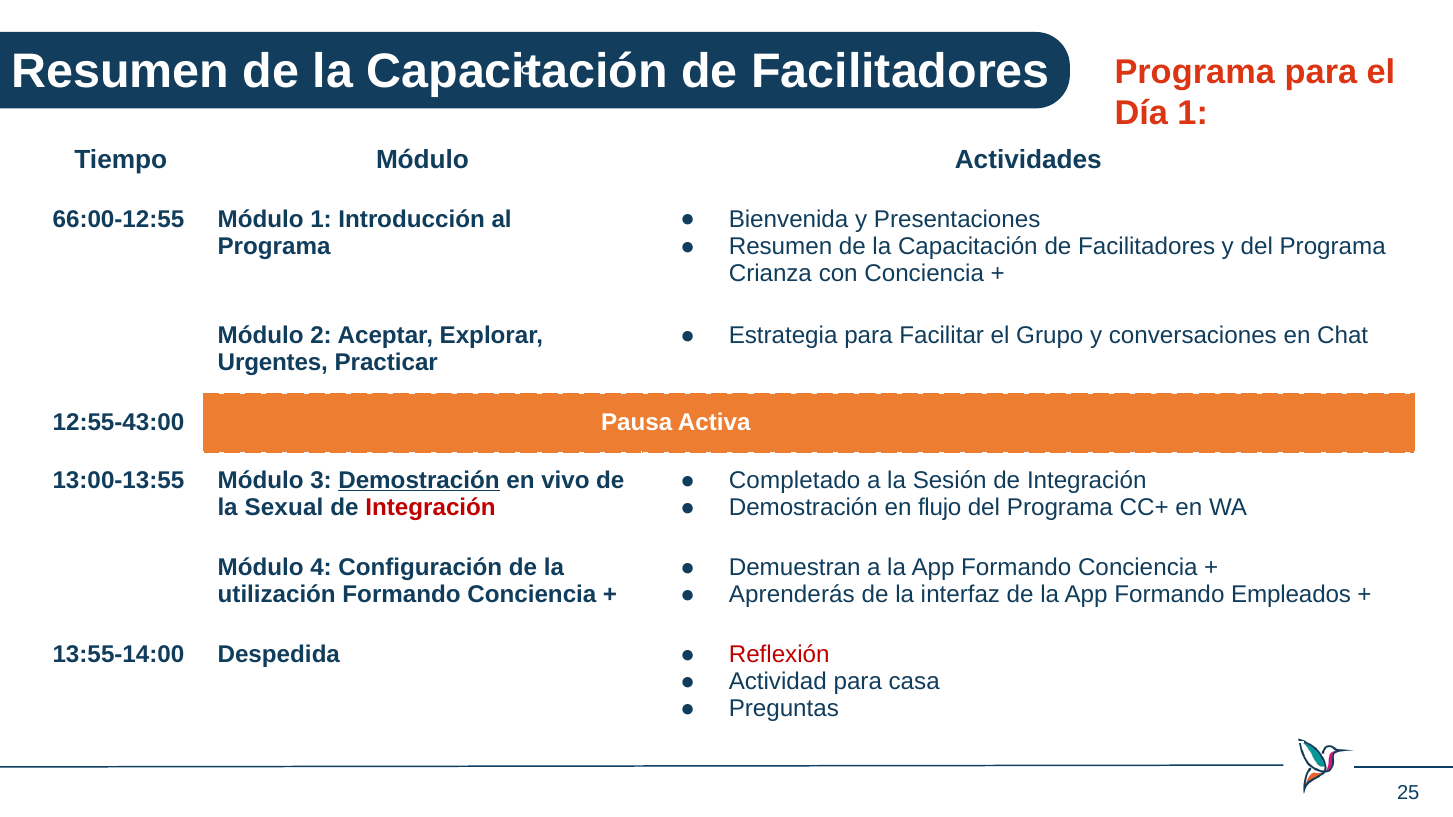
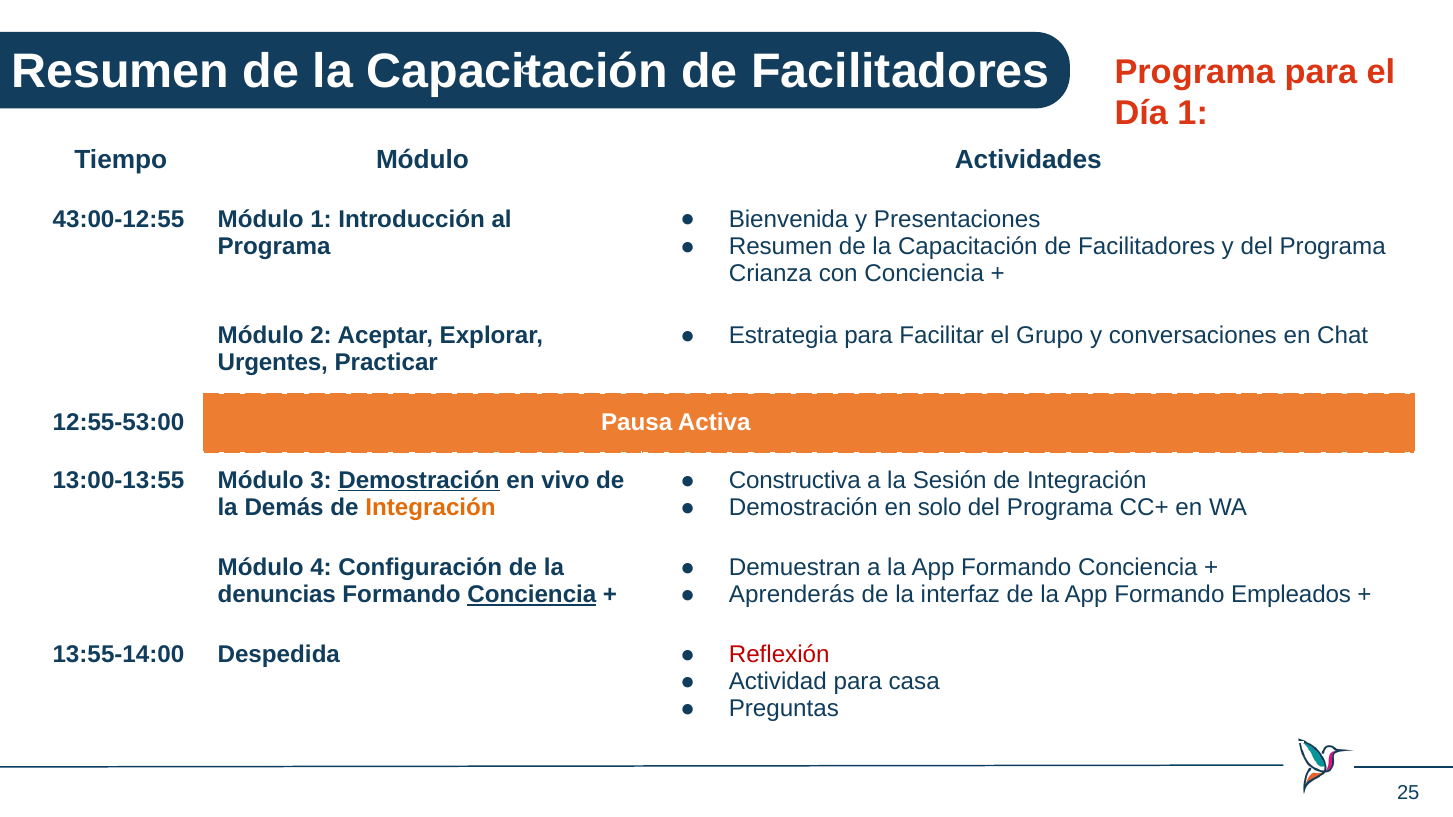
66:00-12:55: 66:00-12:55 -> 43:00-12:55
12:55-43:00: 12:55-43:00 -> 12:55-53:00
Completado: Completado -> Constructiva
flujo: flujo -> solo
Sexual: Sexual -> Demás
Integración at (431, 508) colour: red -> orange
utilización: utilización -> denuncias
Conciencia at (532, 595) underline: none -> present
